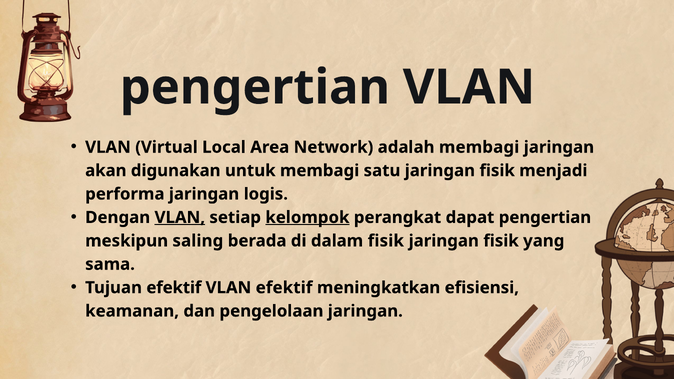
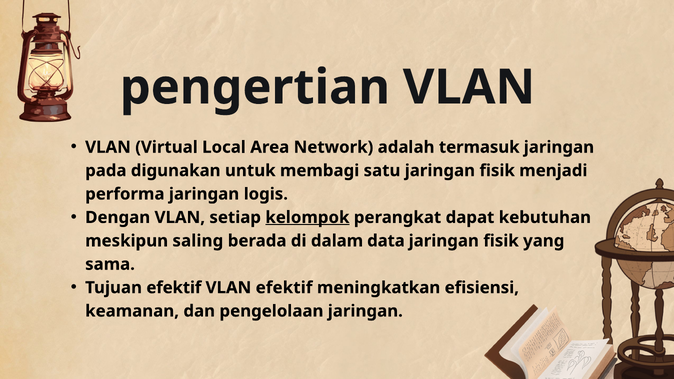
adalah membagi: membagi -> termasuk
akan: akan -> pada
VLAN at (180, 217) underline: present -> none
dapat pengertian: pengertian -> kebutuhan
dalam fisik: fisik -> data
